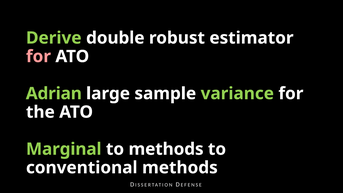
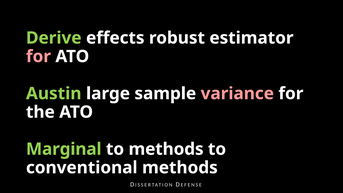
double: double -> effects
Adrian: Adrian -> Austin
variance colour: light green -> pink
